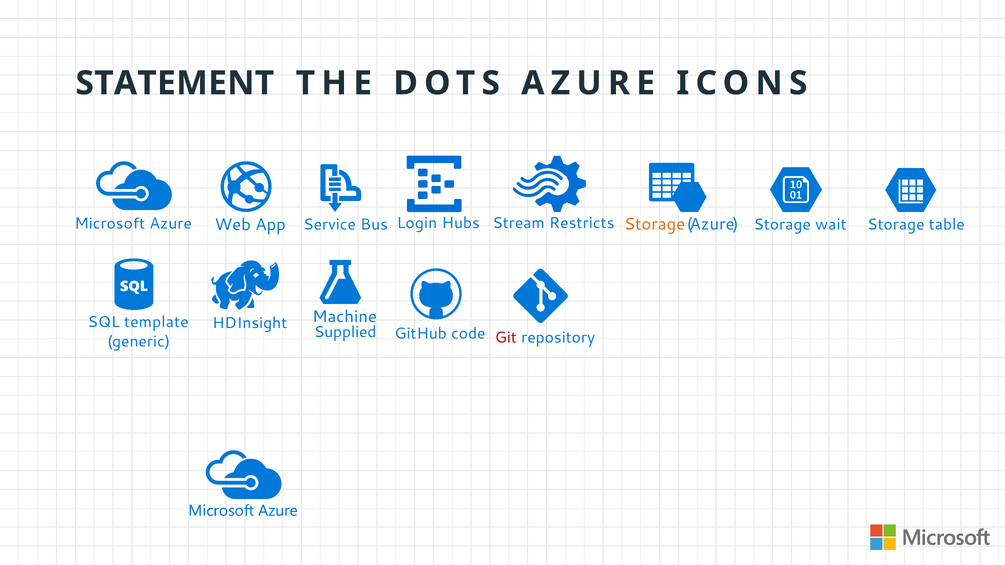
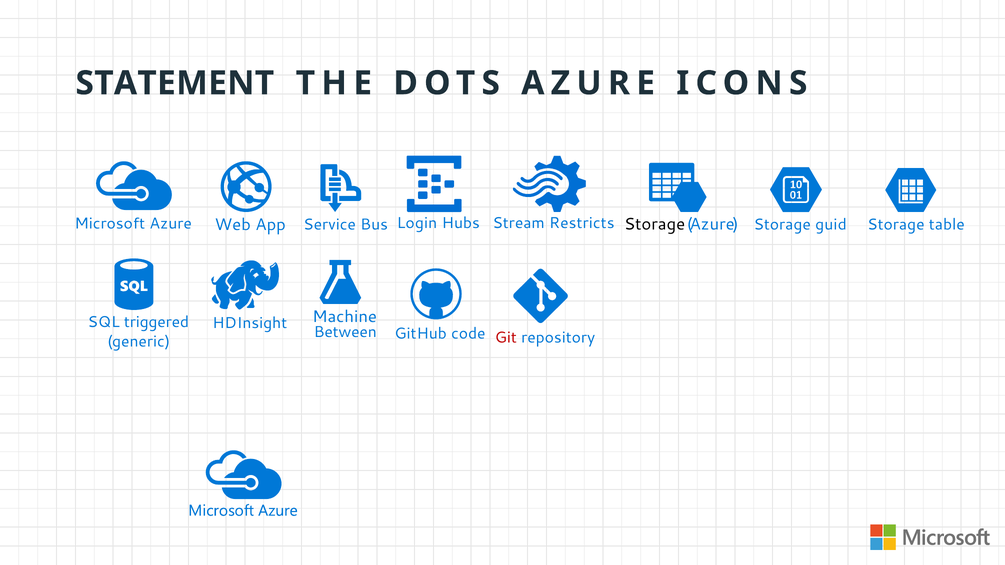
Storage at (655, 224) colour: orange -> black
wait: wait -> guid
template: template -> triggered
Supplied: Supplied -> Between
